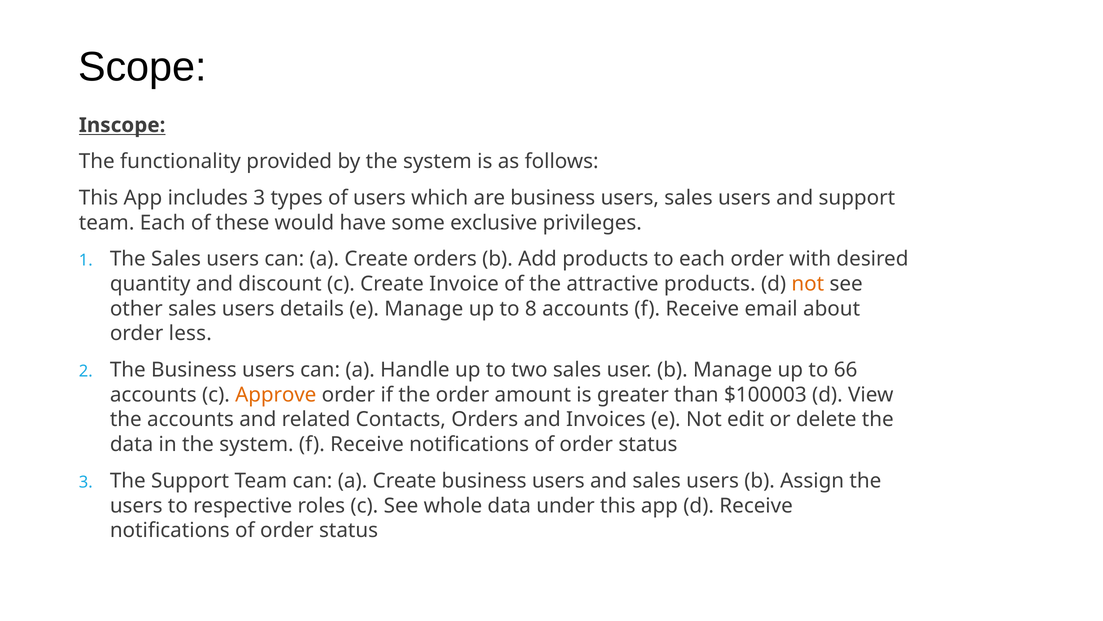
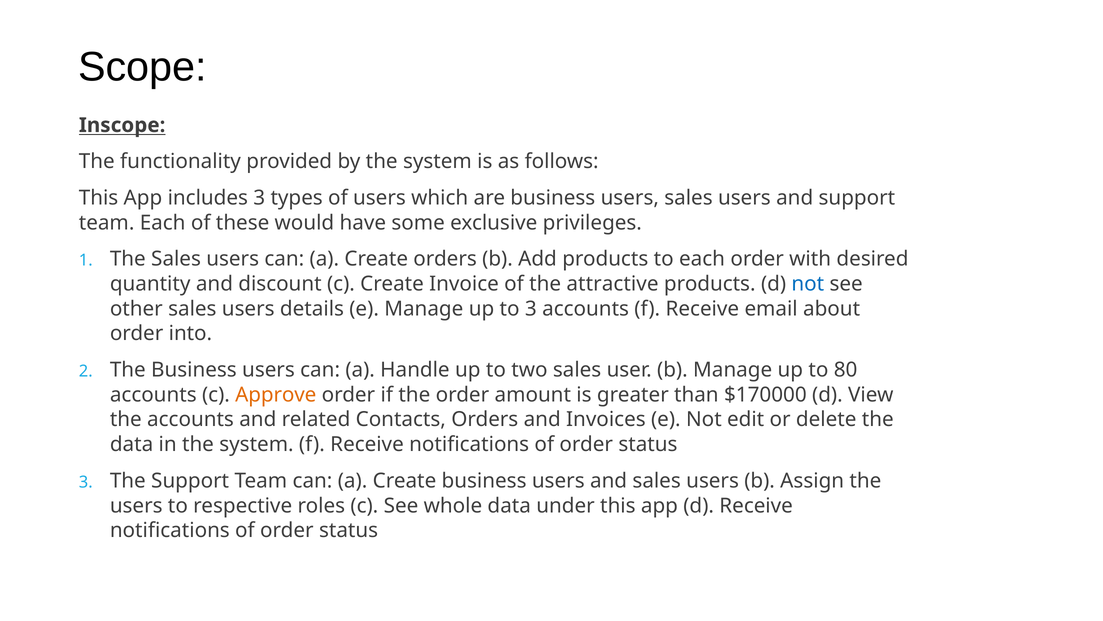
not at (808, 284) colour: orange -> blue
to 8: 8 -> 3
less: less -> into
66: 66 -> 80
$100003: $100003 -> $170000
